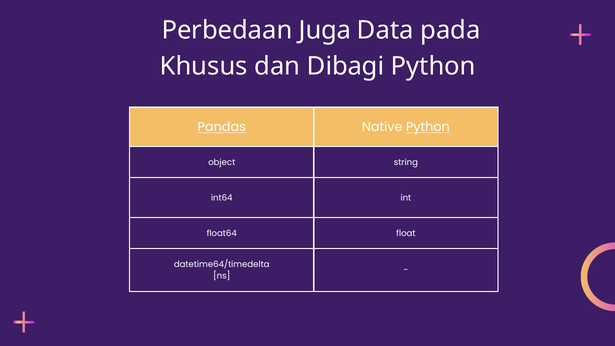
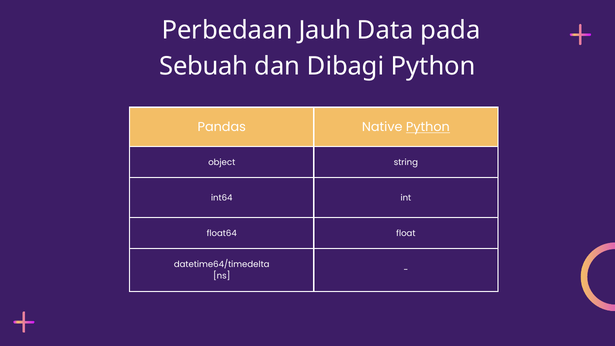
Juga: Juga -> Jauh
Khusus: Khusus -> Sebuah
Pandas underline: present -> none
